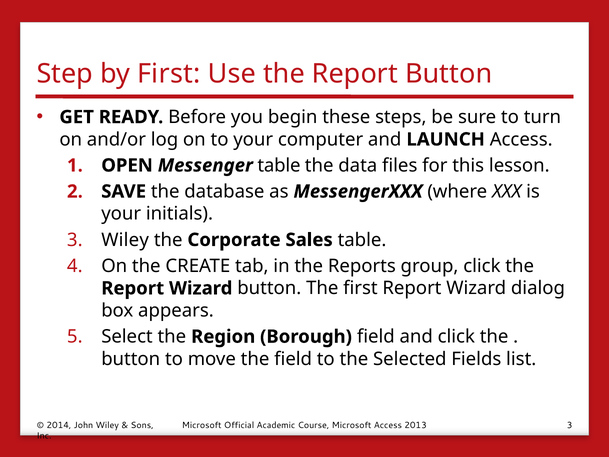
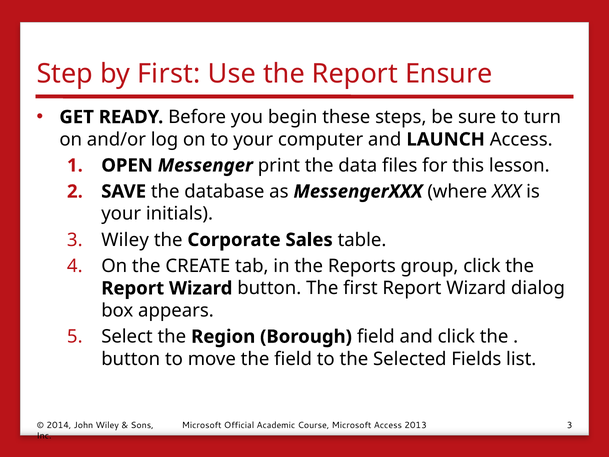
Report Button: Button -> Ensure
Messenger table: table -> print
